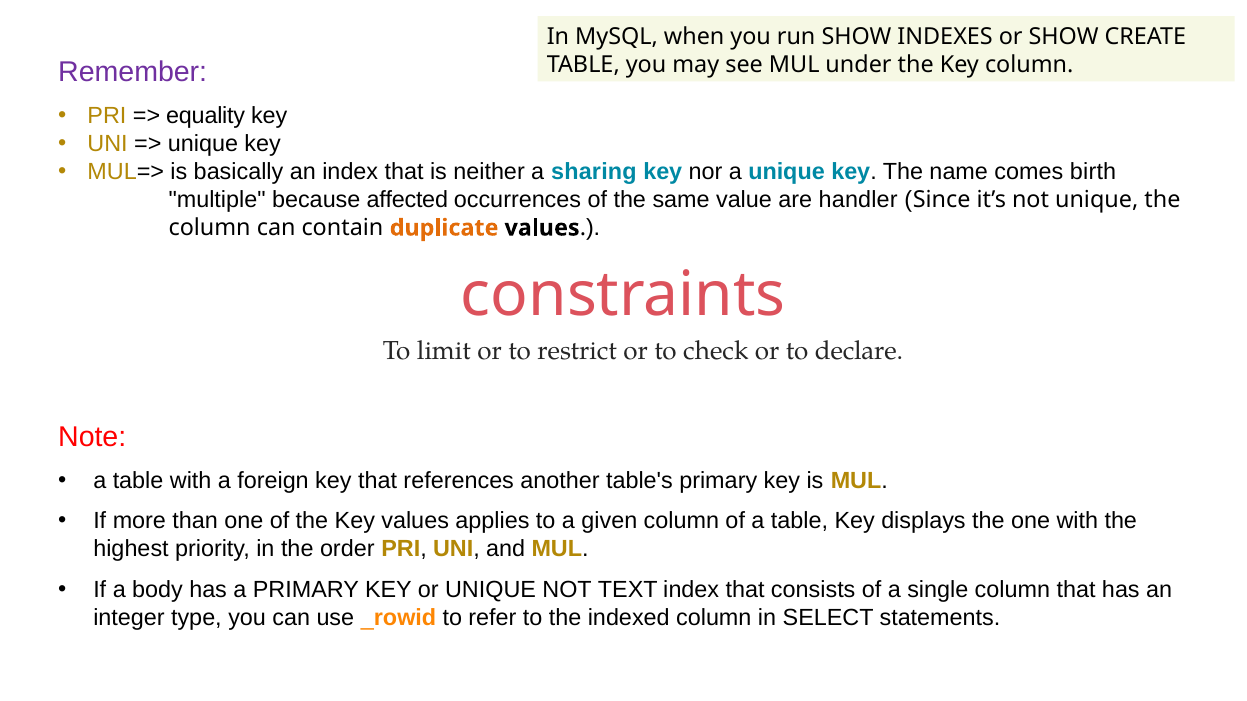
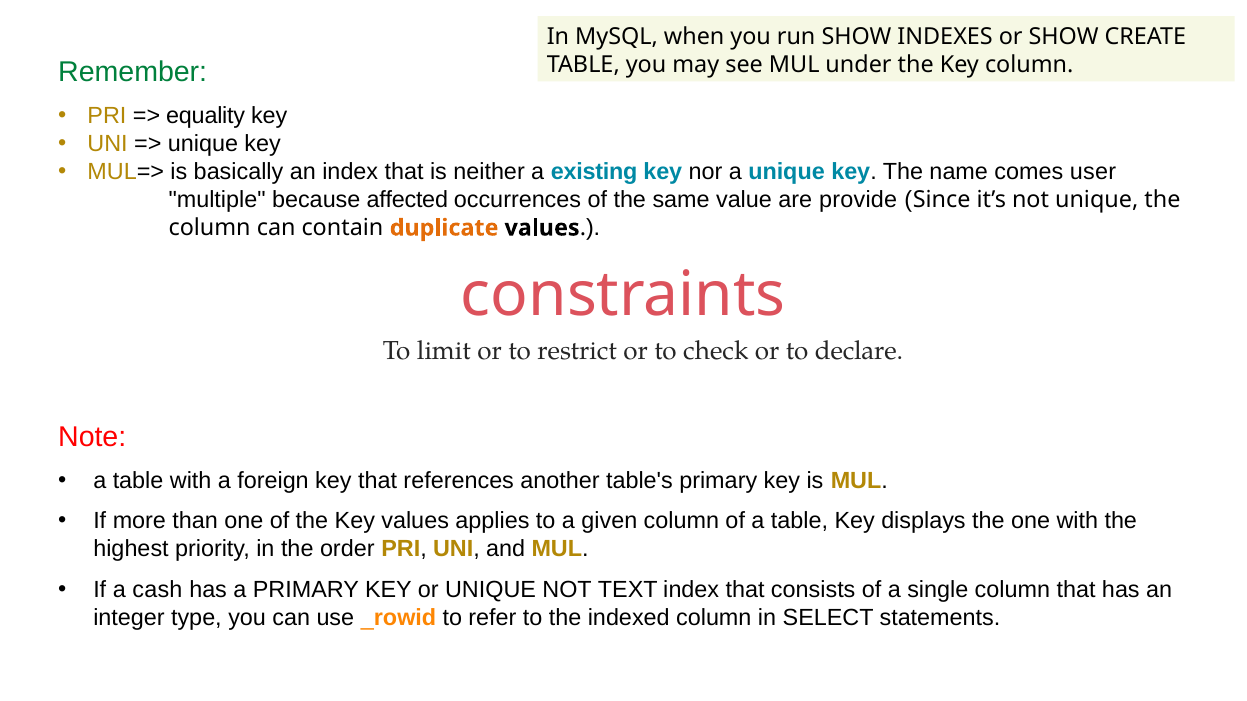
Remember colour: purple -> green
sharing: sharing -> existing
birth: birth -> user
handler: handler -> provide
body: body -> cash
